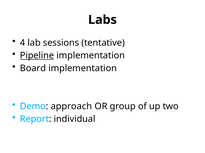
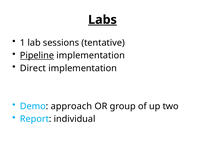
Labs underline: none -> present
4: 4 -> 1
Board: Board -> Direct
